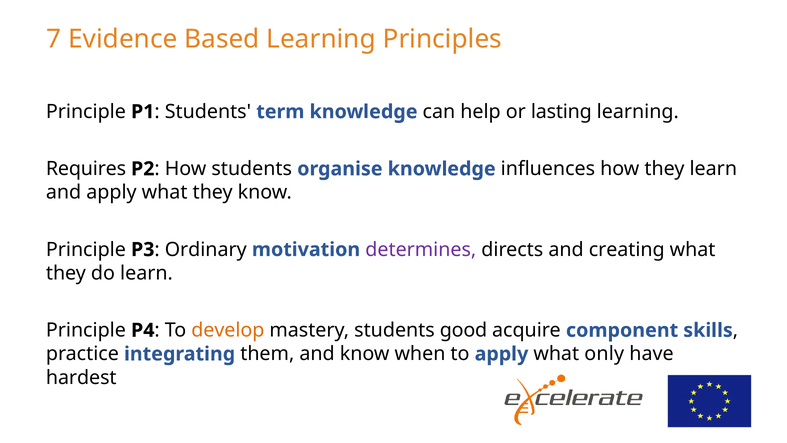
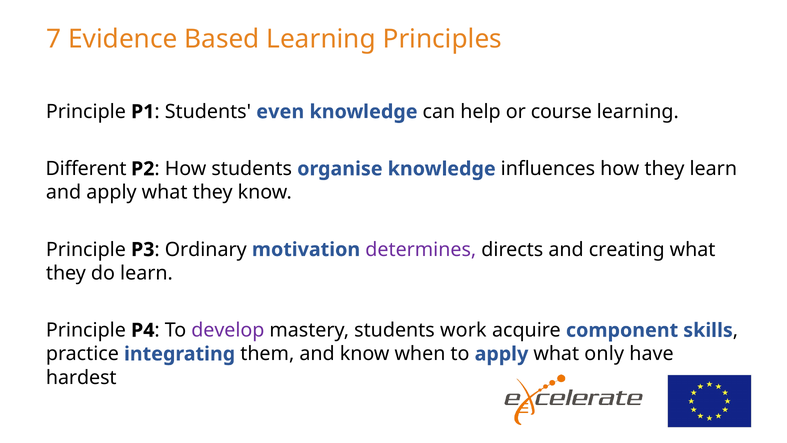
term: term -> even
lasting: lasting -> course
Requires: Requires -> Different
develop colour: orange -> purple
good: good -> work
